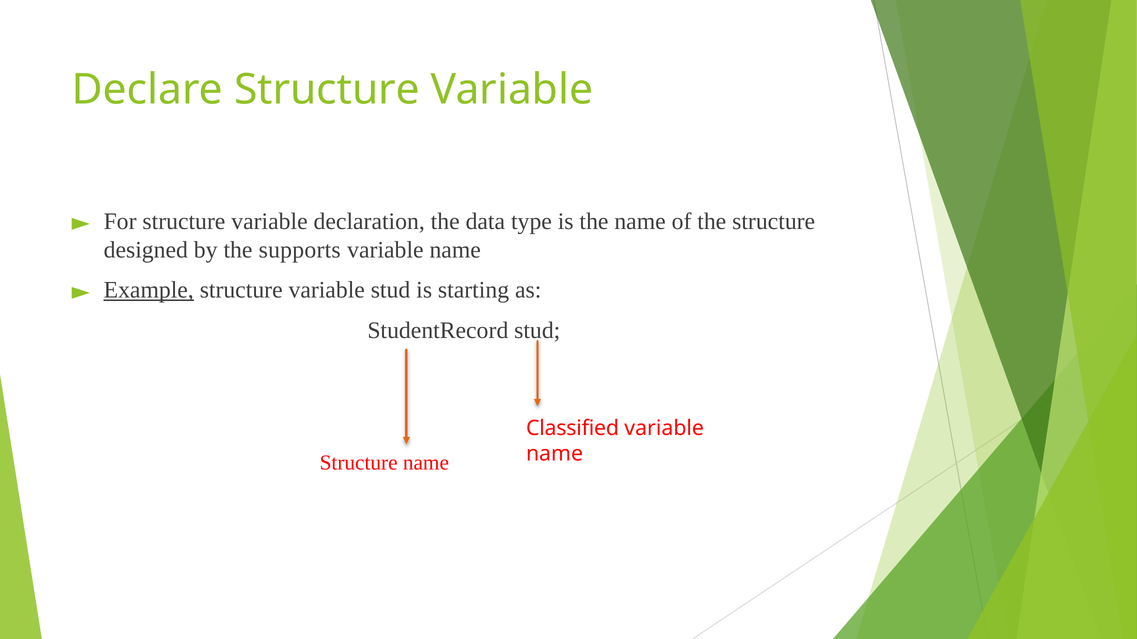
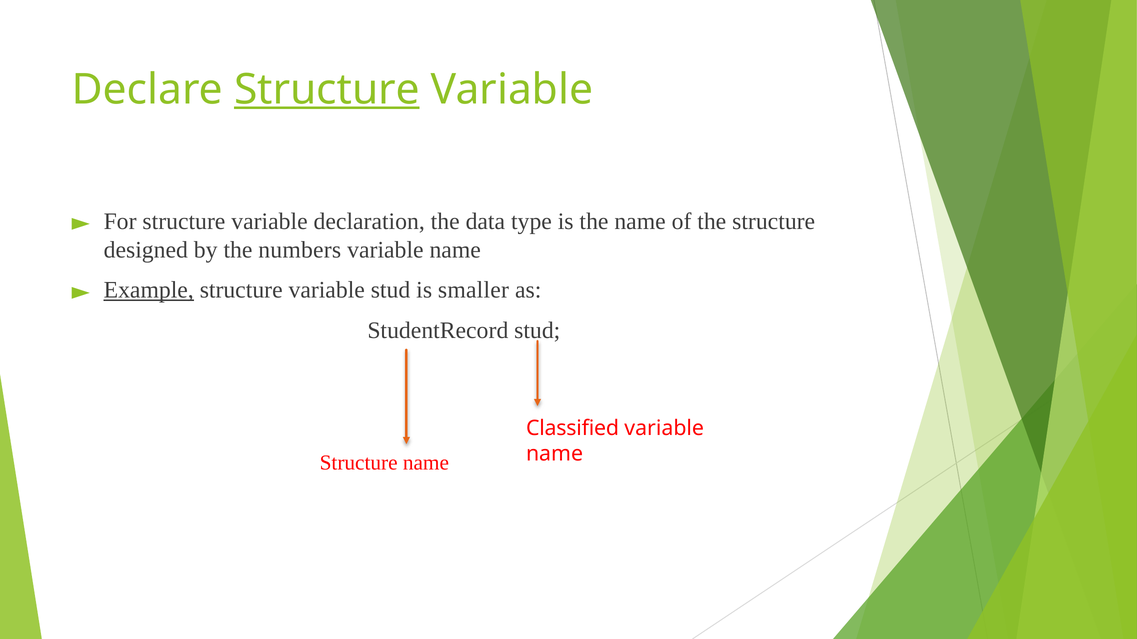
Structure at (327, 90) underline: none -> present
supports: supports -> numbers
starting: starting -> smaller
